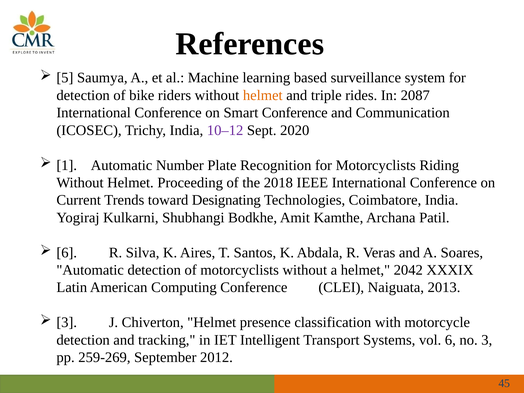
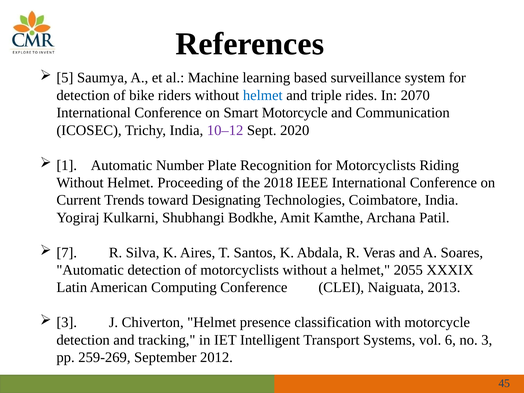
helmet at (263, 95) colour: orange -> blue
2087: 2087 -> 2070
Smart Conference: Conference -> Motorcycle
6 at (67, 253): 6 -> 7
2042: 2042 -> 2055
